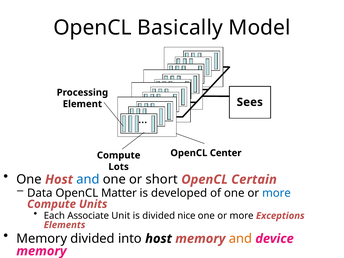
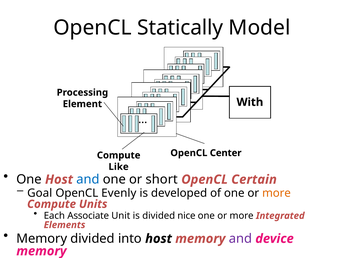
Basically: Basically -> Statically
Sees: Sees -> With
Lots: Lots -> Like
Data: Data -> Goal
Matter: Matter -> Evenly
more at (276, 193) colour: blue -> orange
Exceptions: Exceptions -> Integrated
and at (240, 239) colour: orange -> purple
